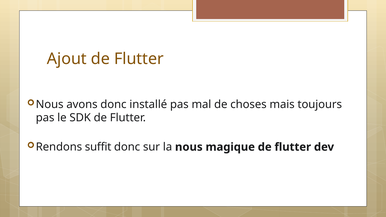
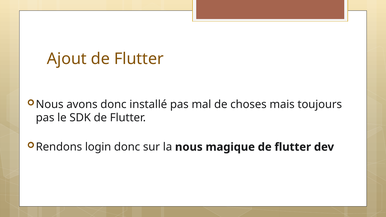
suffit: suffit -> login
